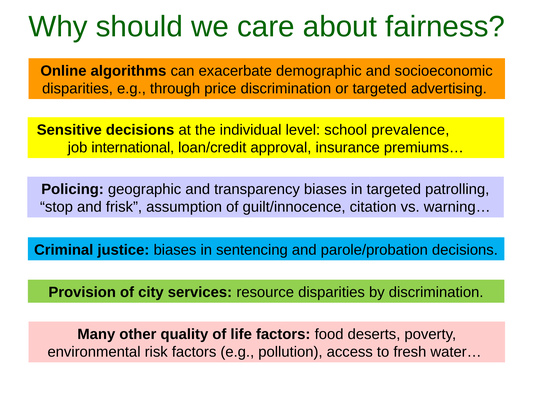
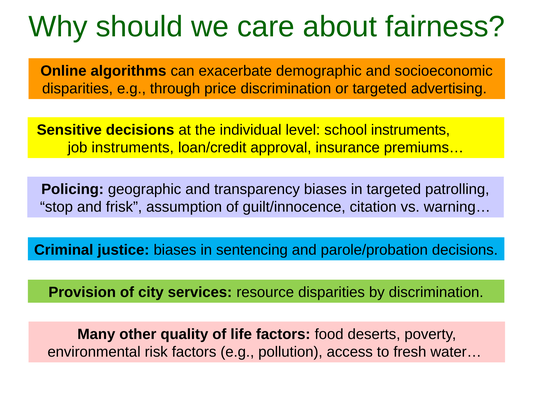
school prevalence: prevalence -> instruments
job international: international -> instruments
